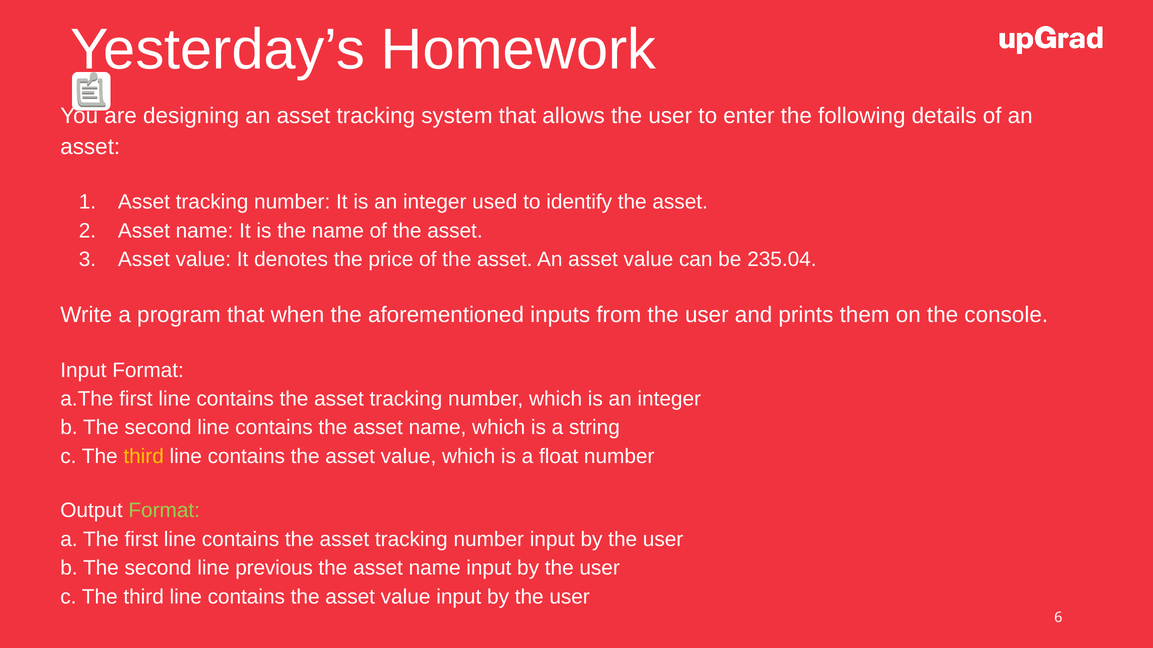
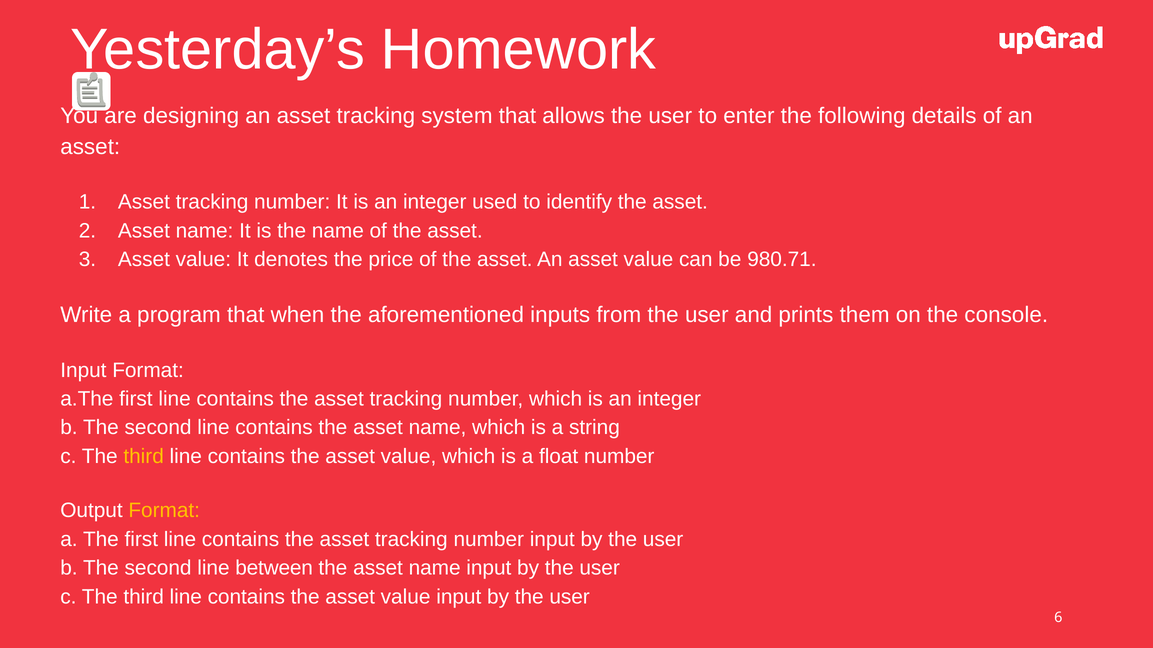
235.04: 235.04 -> 980.71
Format at (164, 511) colour: light green -> yellow
previous: previous -> between
